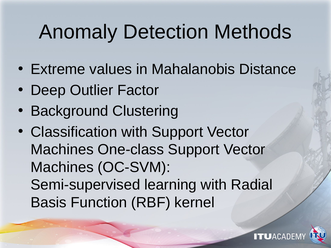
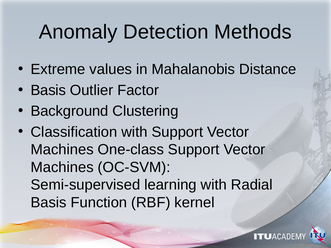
Deep at (48, 90): Deep -> Basis
